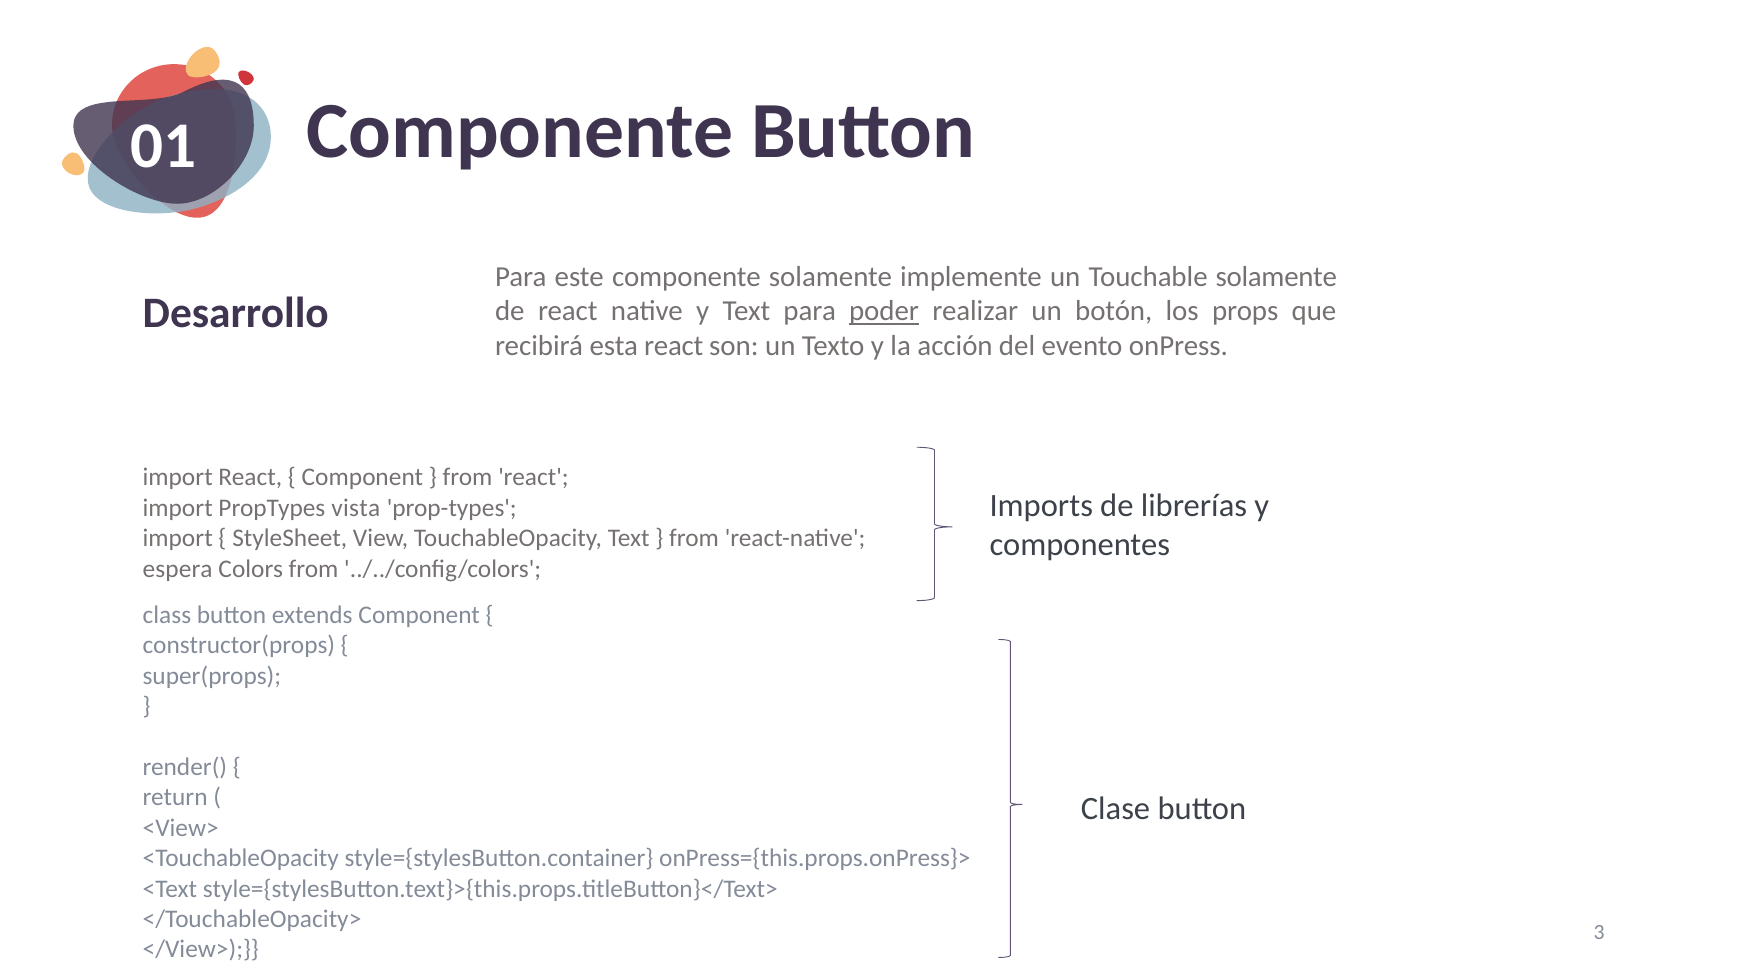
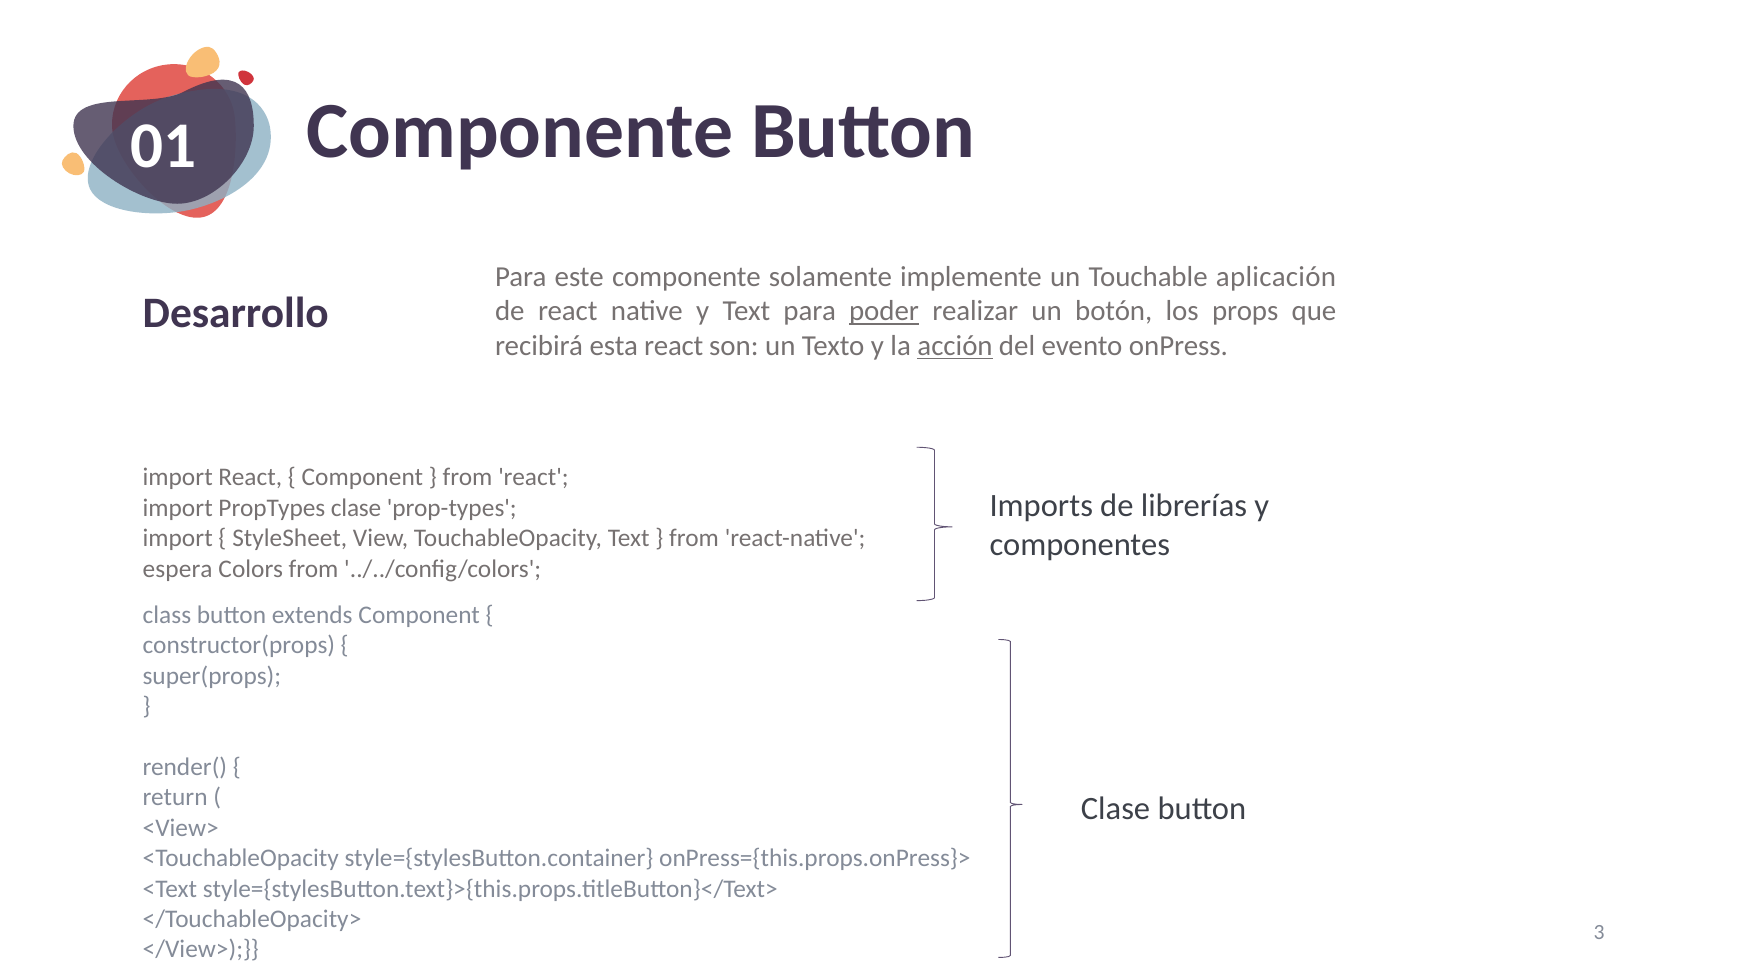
Touchable solamente: solamente -> aplicación
acción underline: none -> present
PropTypes vista: vista -> clase
